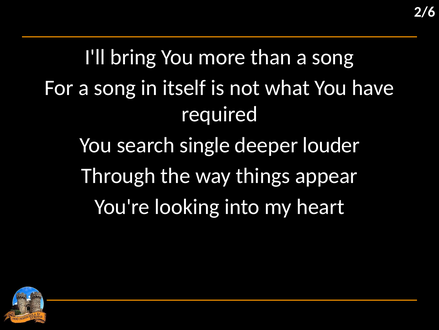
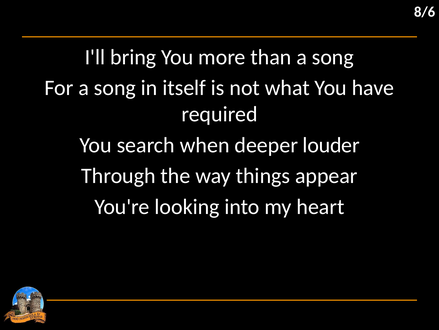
2/6: 2/6 -> 8/6
single: single -> when
